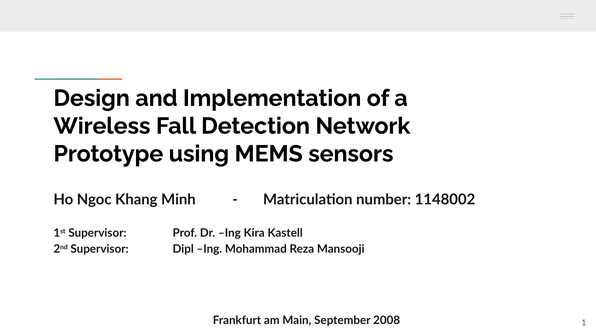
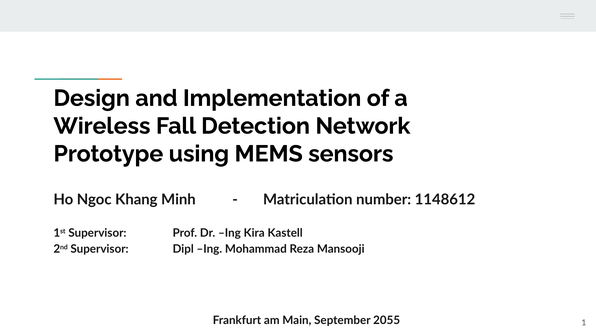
1148002: 1148002 -> 1148612
2008: 2008 -> 2055
